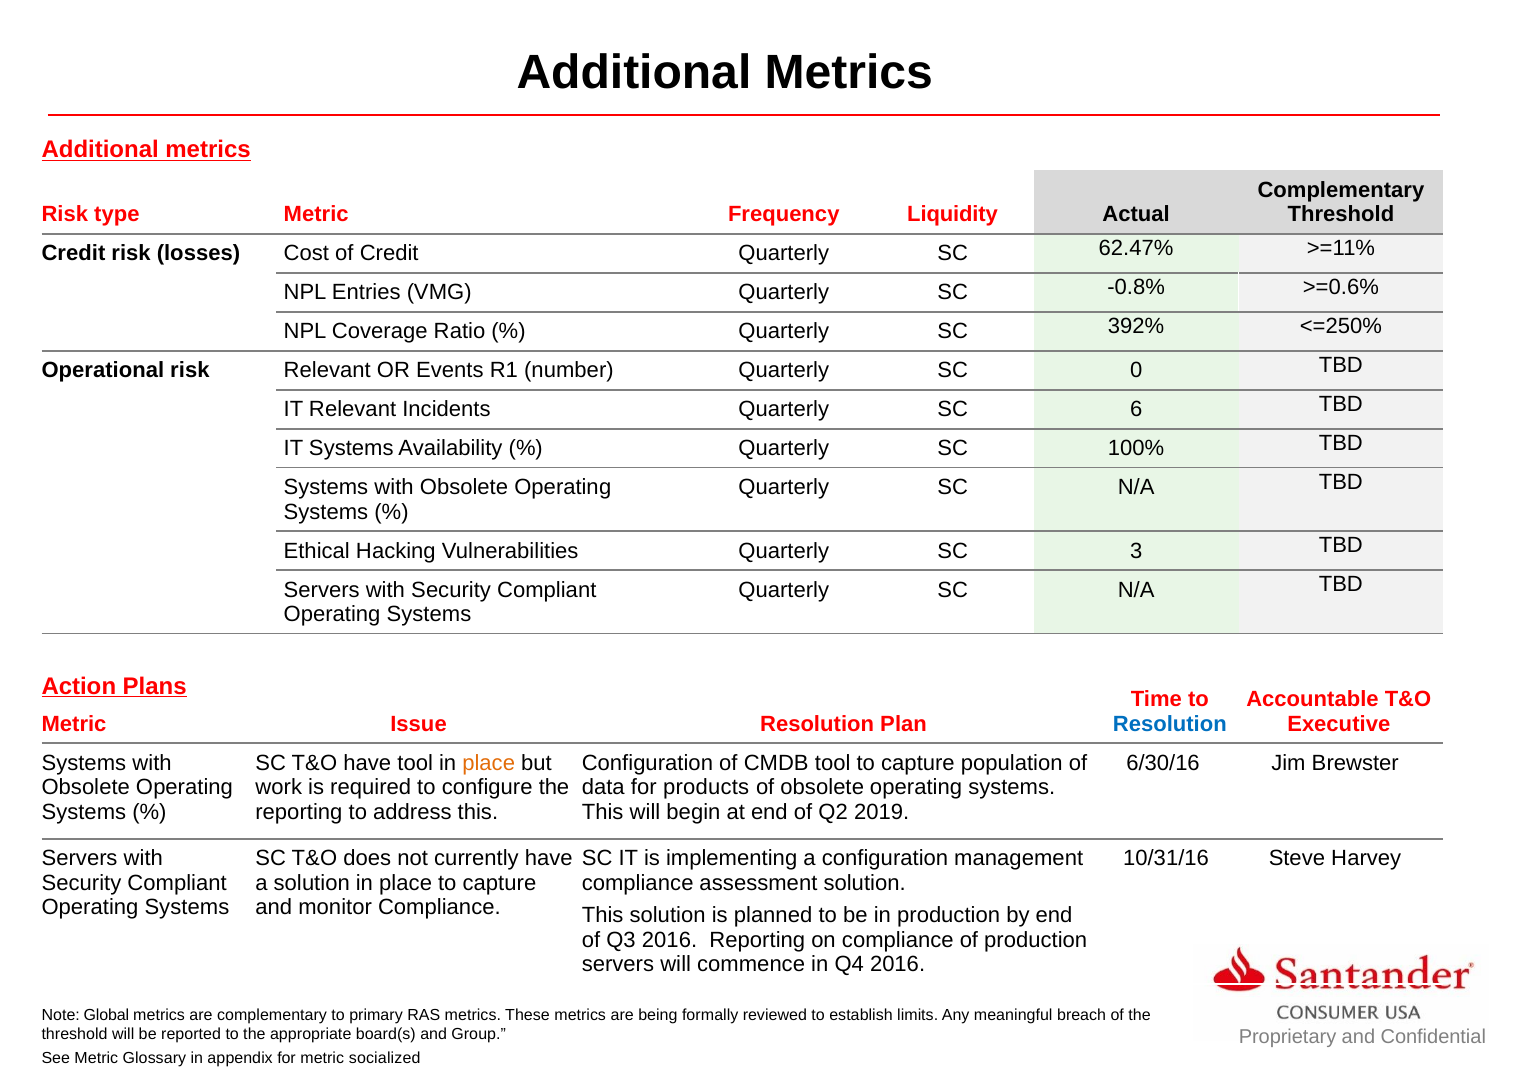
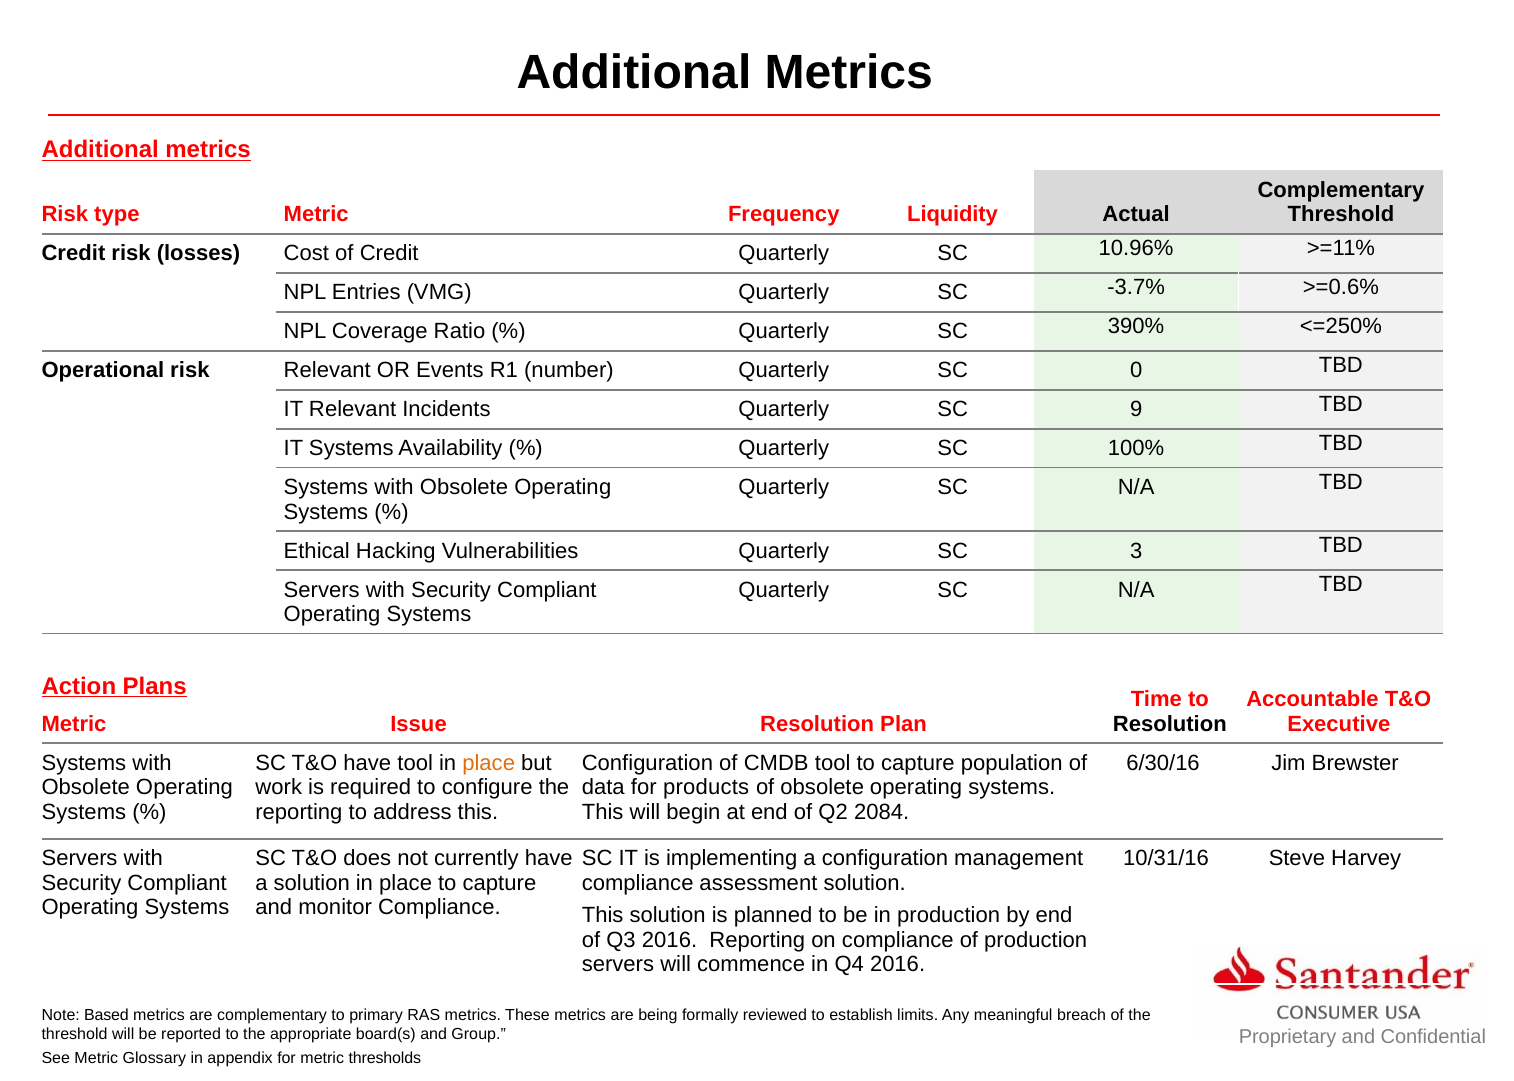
62.47%: 62.47% -> 10.96%
-0.8%: -0.8% -> -3.7%
392%: 392% -> 390%
6: 6 -> 9
Resolution at (1170, 724) colour: blue -> black
2019: 2019 -> 2084
Global: Global -> Based
socialized: socialized -> thresholds
